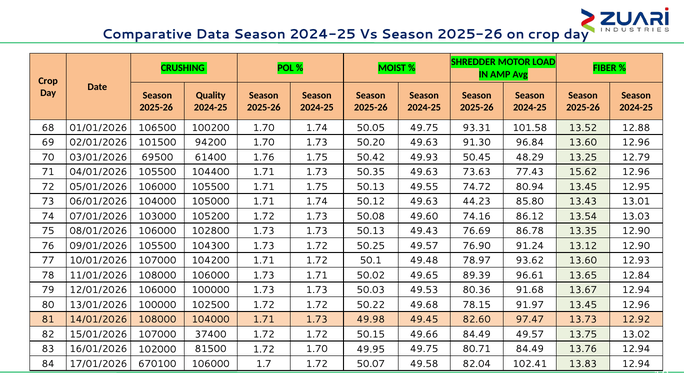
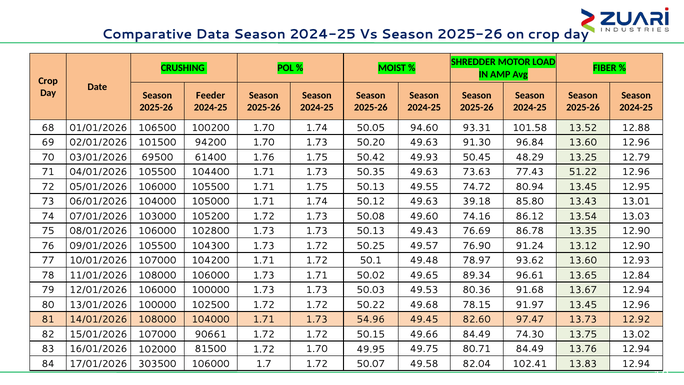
Quality: Quality -> Feeder
50.05 49.75: 49.75 -> 94.60
15.62: 15.62 -> 51.22
44.23: 44.23 -> 39.18
89.39: 89.39 -> 89.34
49.98: 49.98 -> 54.96
37400: 37400 -> 90661
84.49 49.57: 49.57 -> 74.30
670100: 670100 -> 303500
